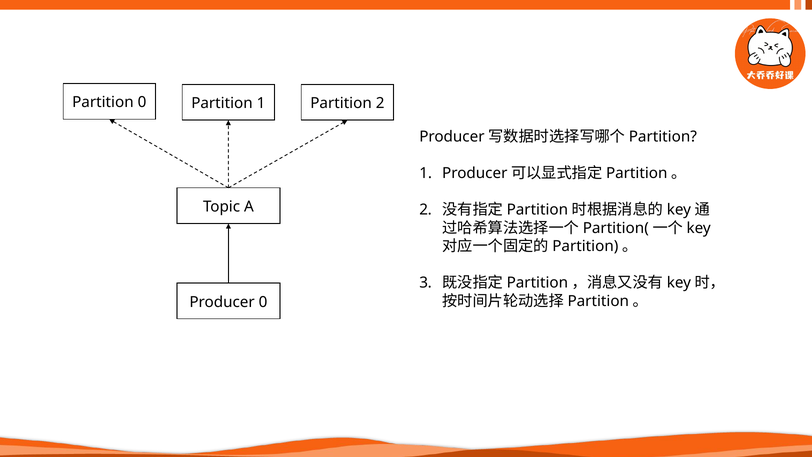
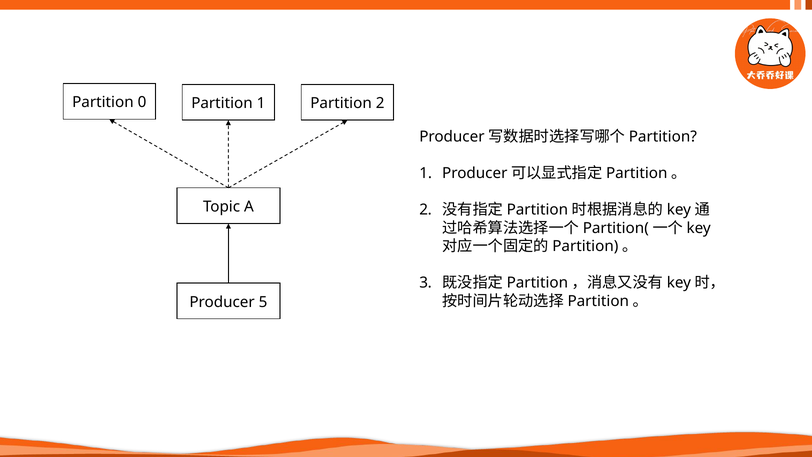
Producer 0: 0 -> 5
